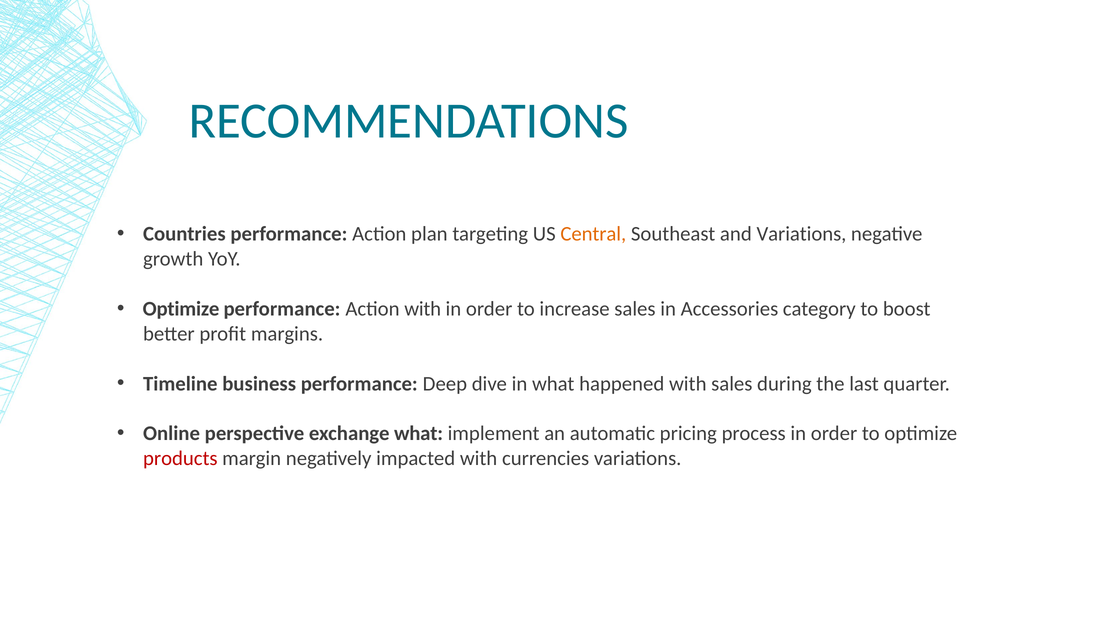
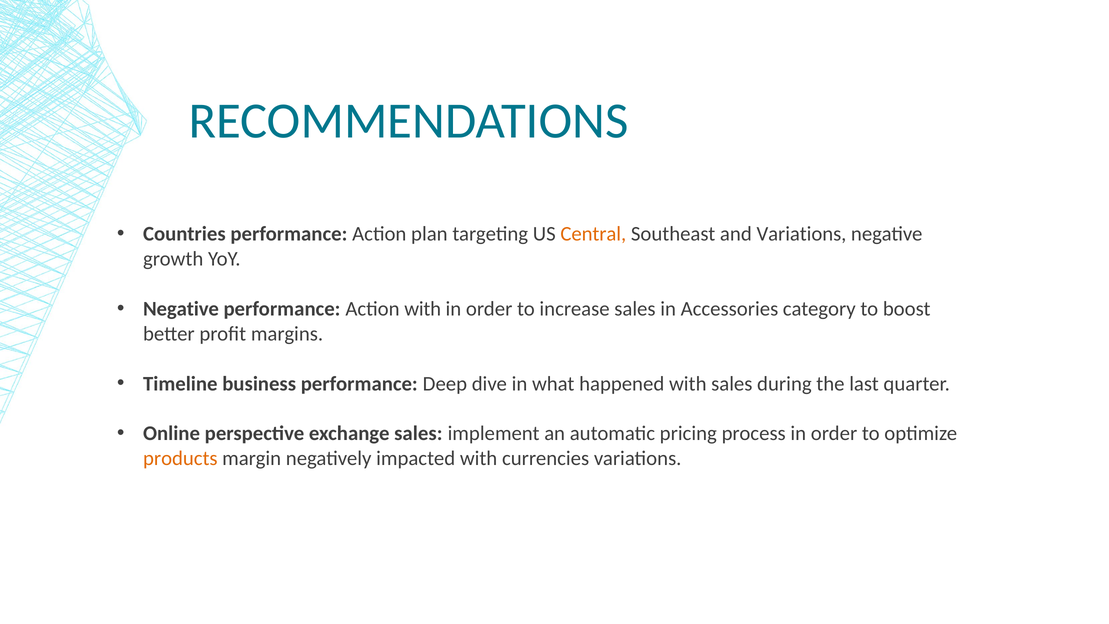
Optimize at (181, 309): Optimize -> Negative
exchange what: what -> sales
products colour: red -> orange
